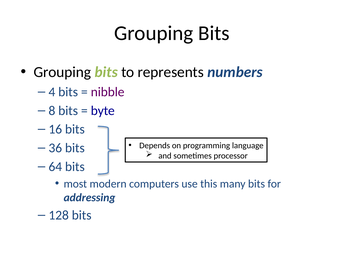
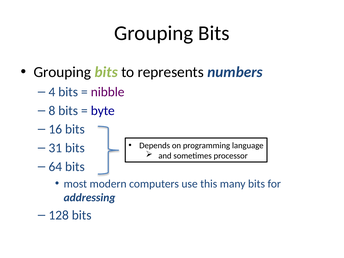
36: 36 -> 31
